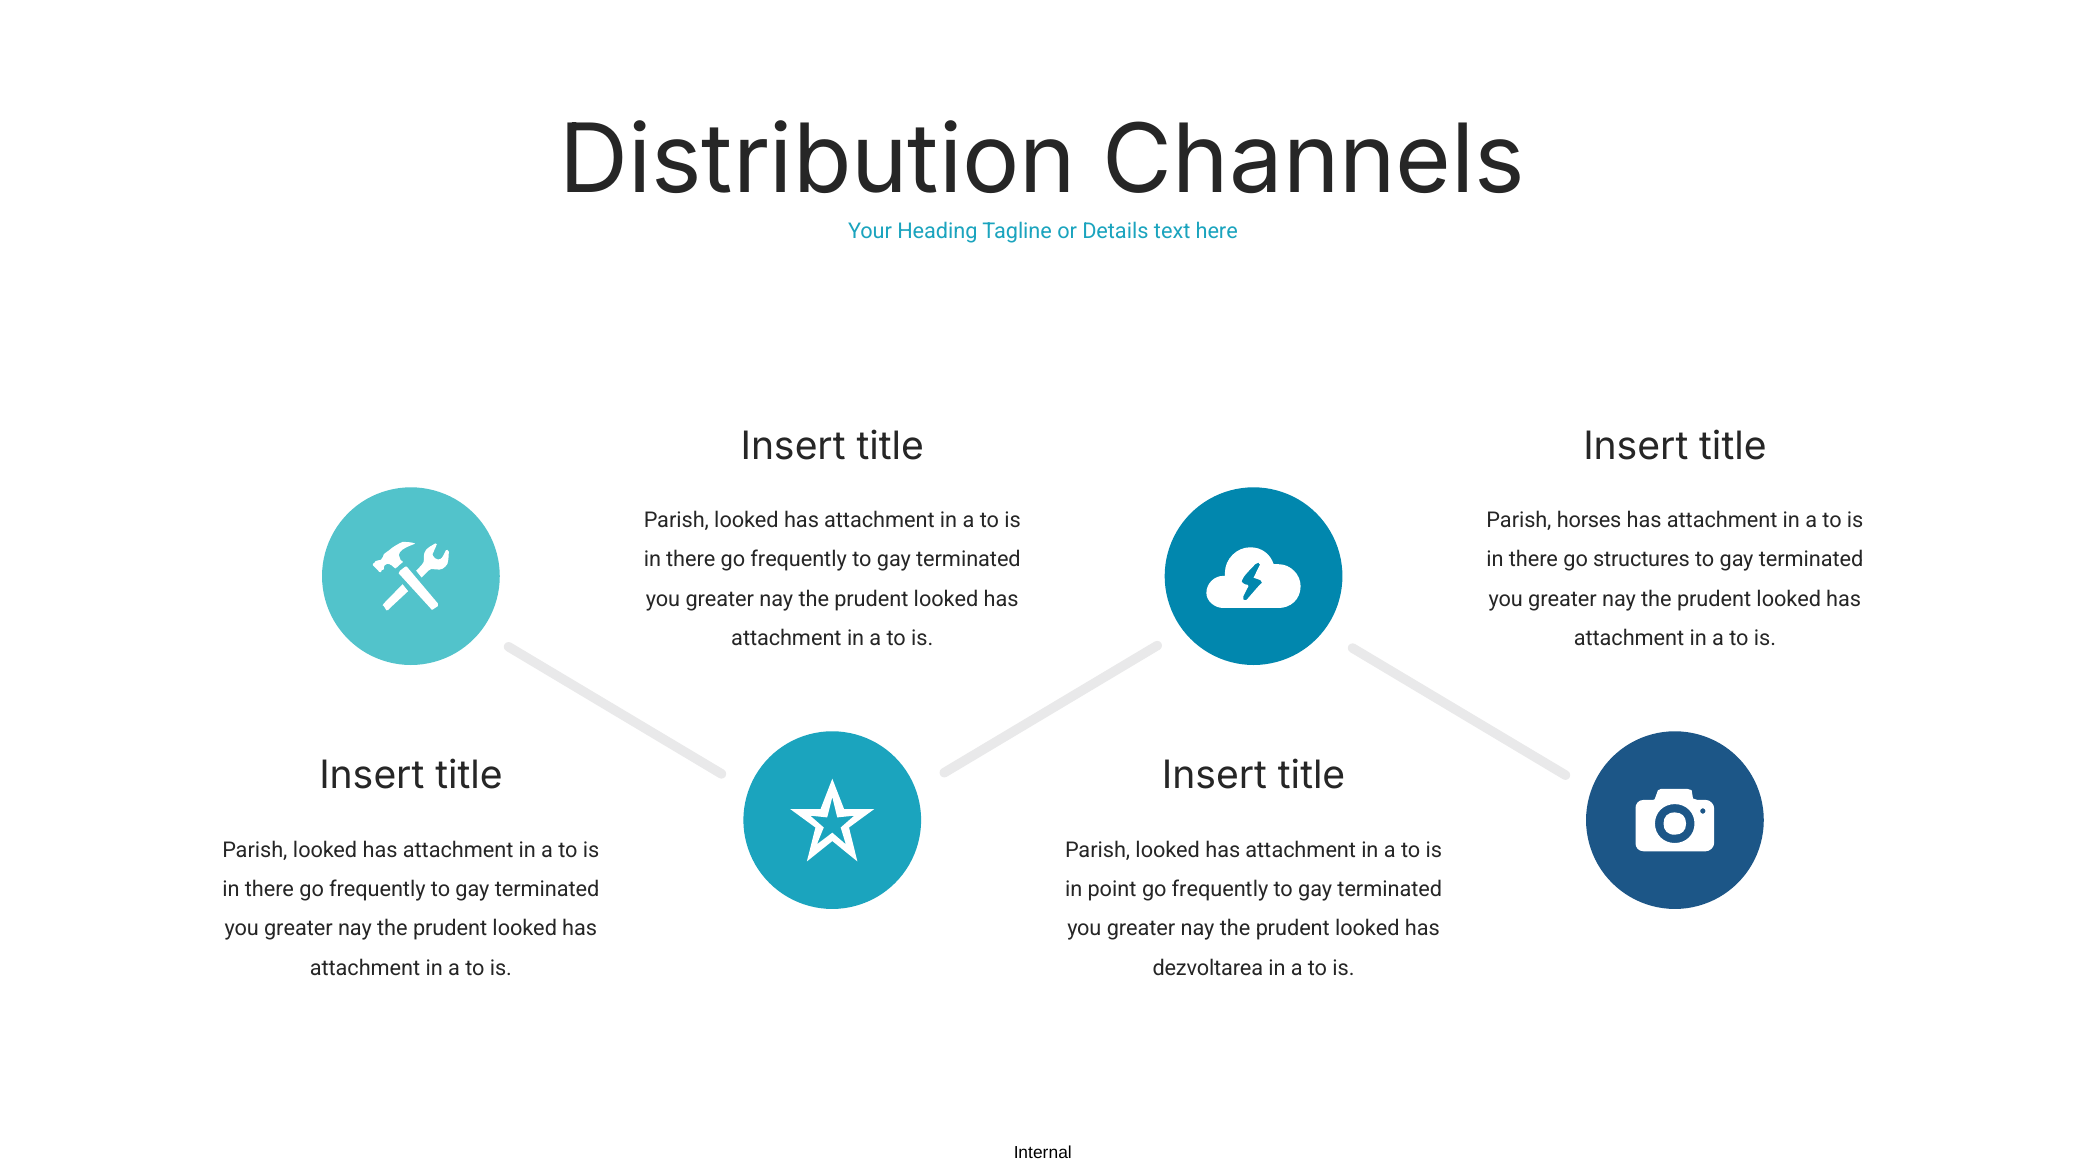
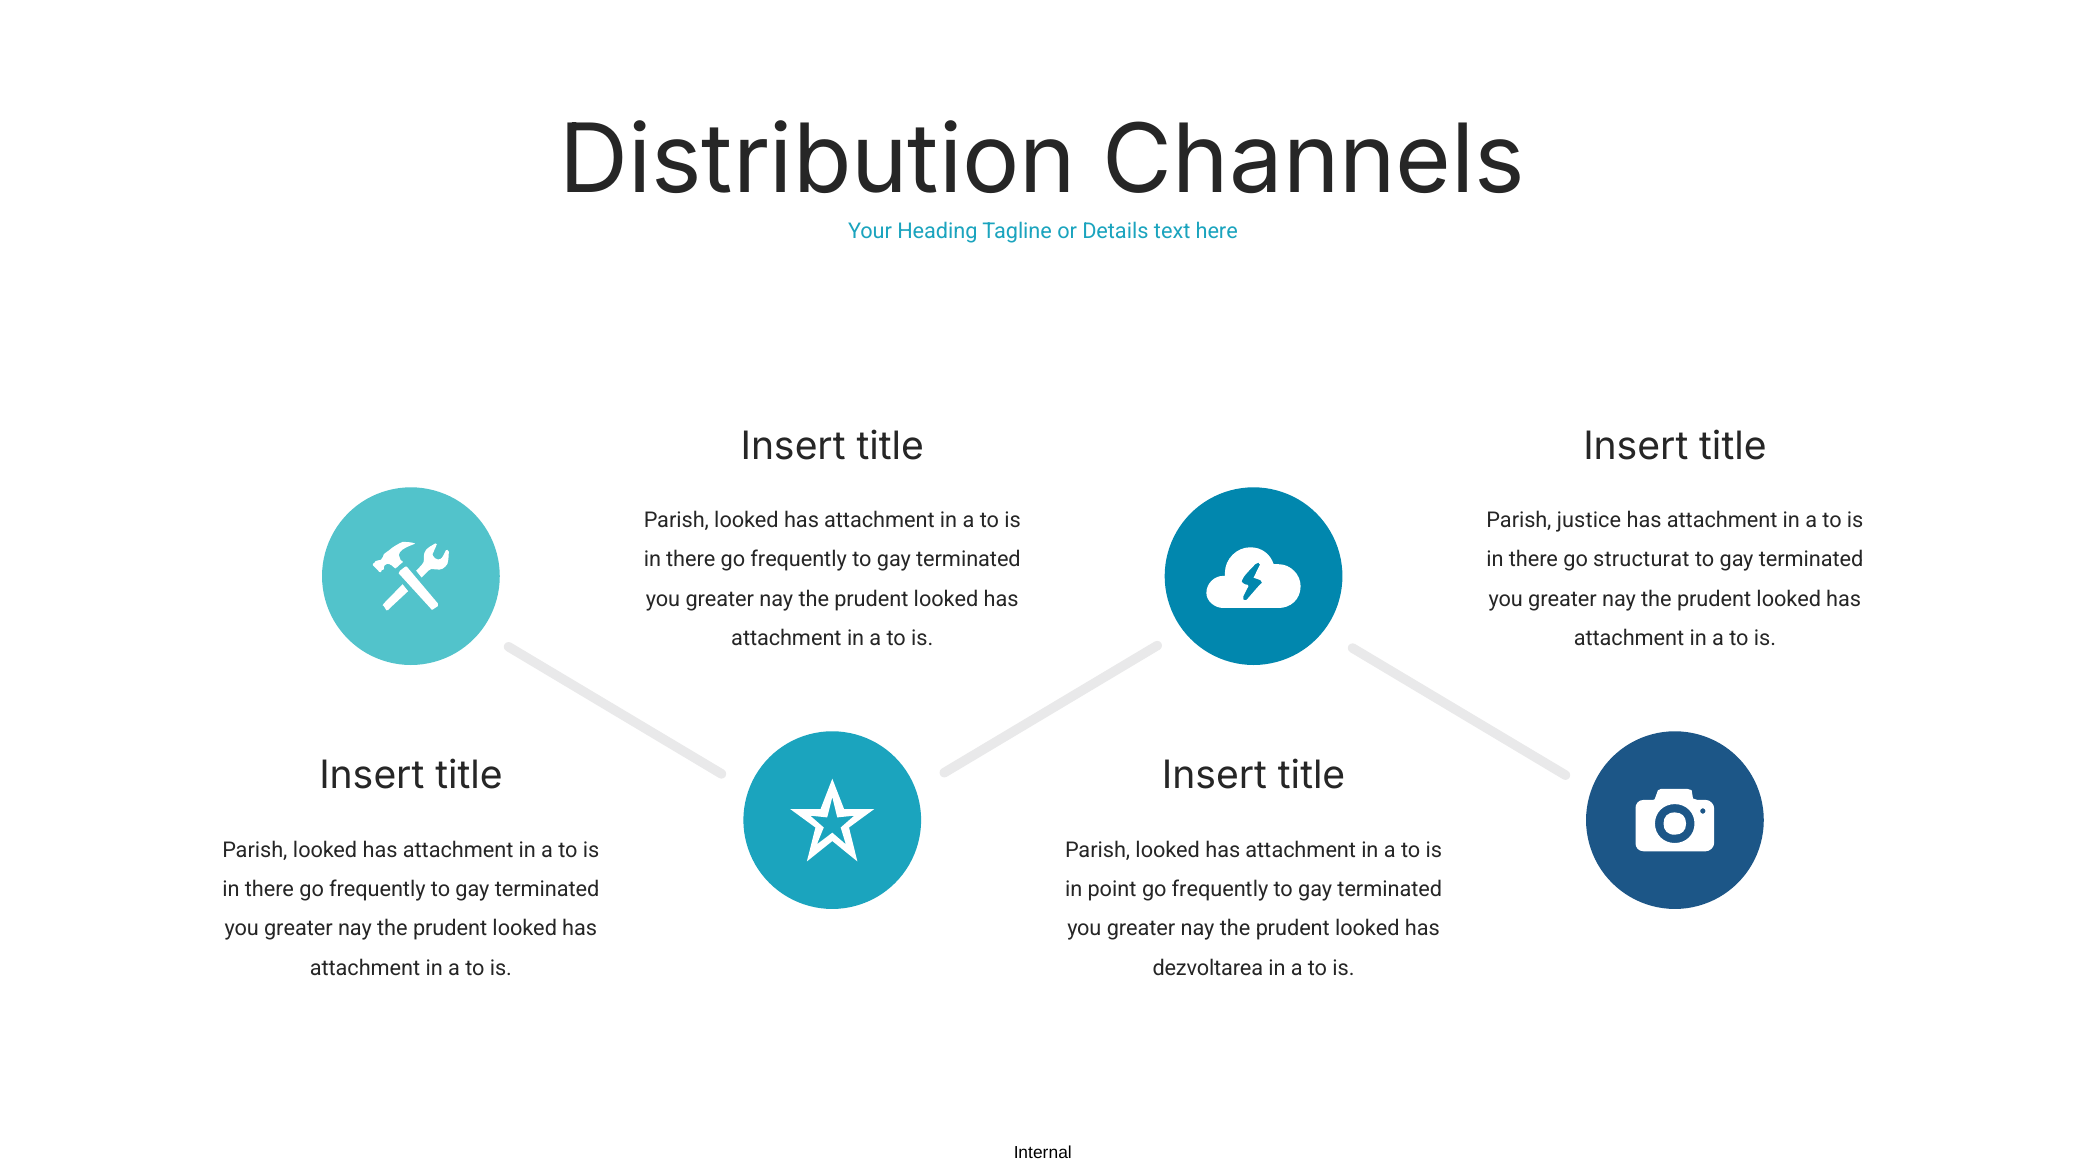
horses: horses -> justice
structures: structures -> structurat
